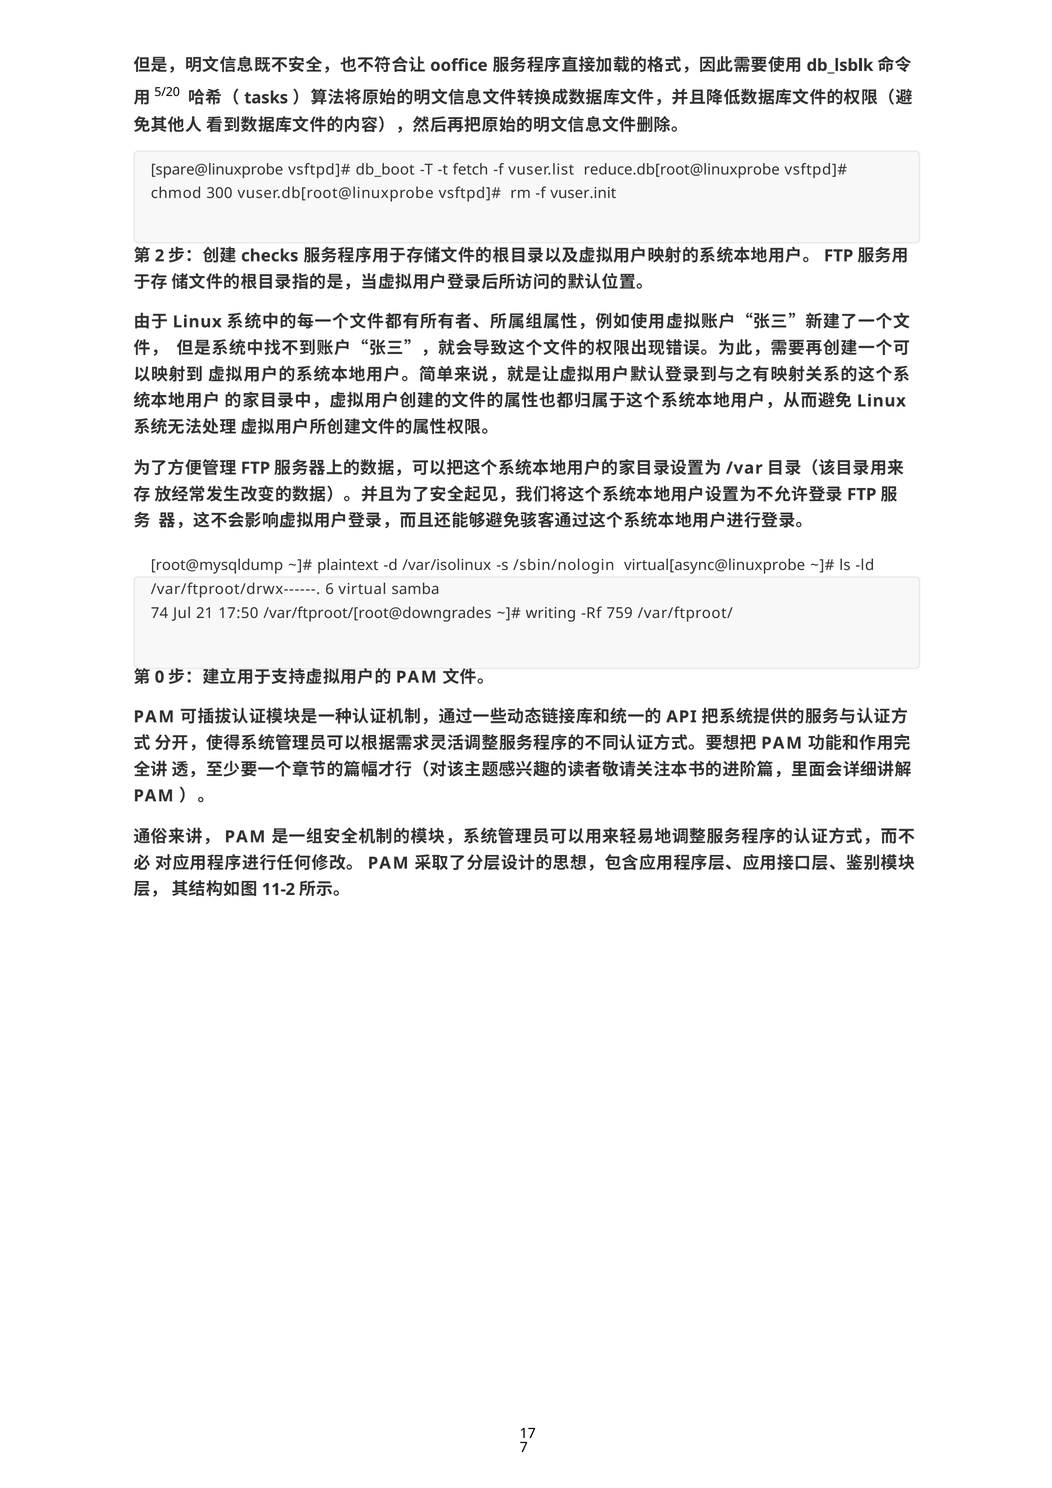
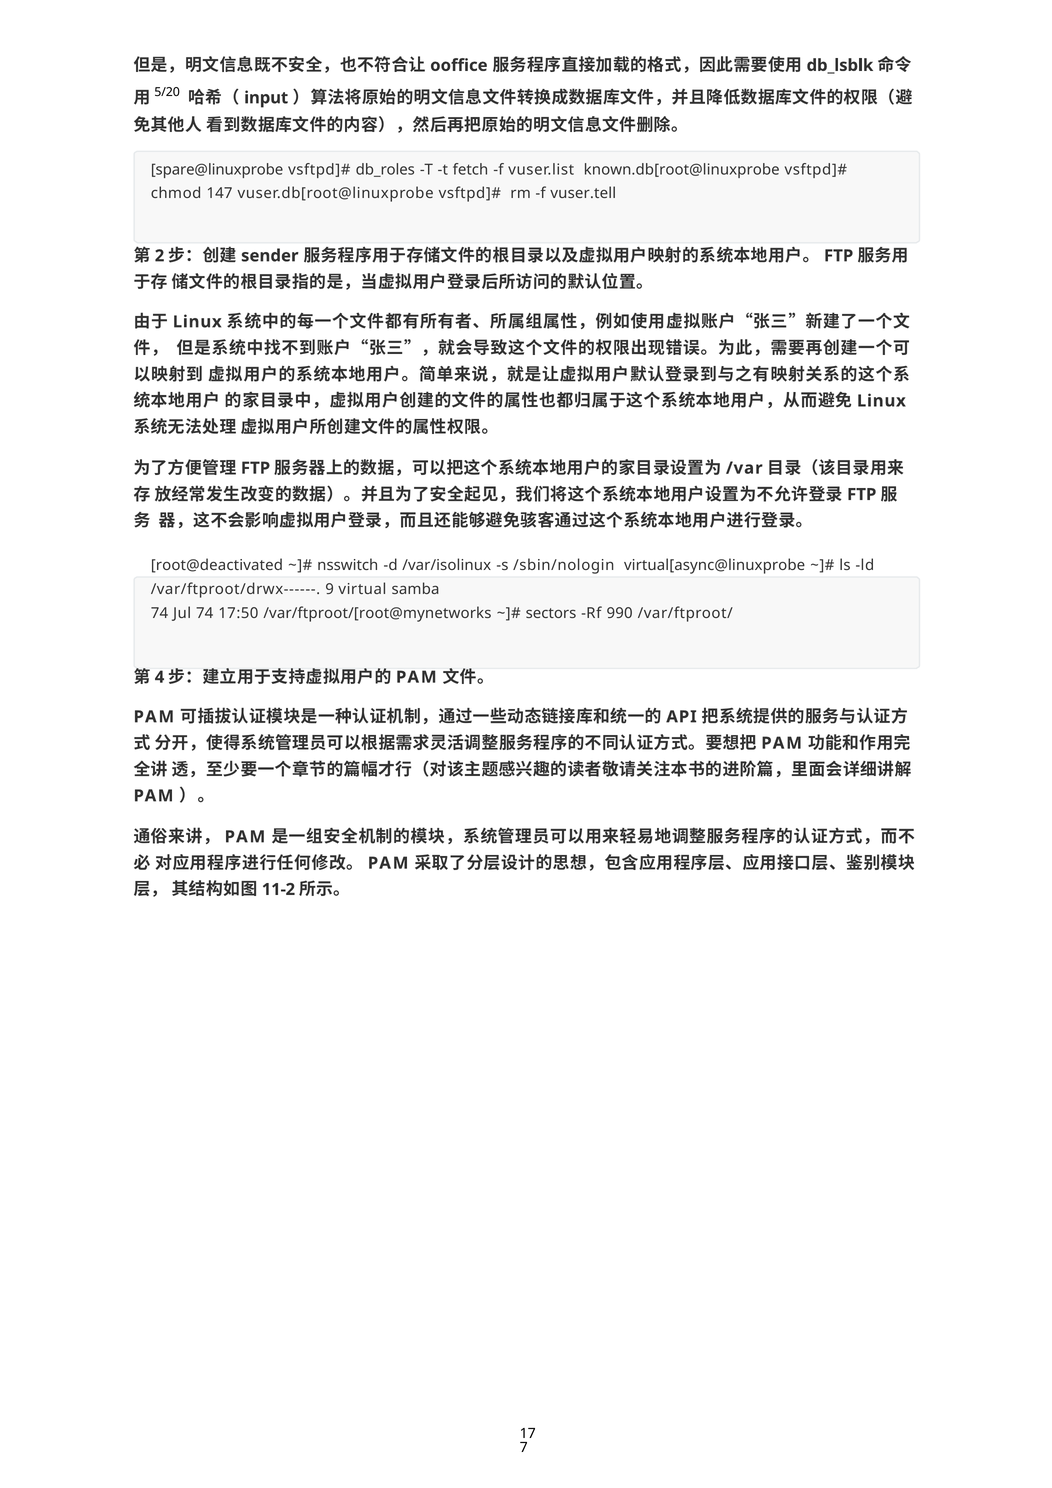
tasks: tasks -> input
db_boot: db_boot -> db_roles
reduce.db[root@linuxprobe: reduce.db[root@linuxprobe -> known.db[root@linuxprobe
300: 300 -> 147
vuser.init: vuser.init -> vuser.tell
checks: checks -> sender
root@mysqldump: root@mysqldump -> root@deactivated
plaintext: plaintext -> nsswitch
6: 6 -> 9
Jul 21: 21 -> 74
/var/ftproot/[root@downgrades: /var/ftproot/[root@downgrades -> /var/ftproot/[root@mynetworks
writing: writing -> sectors
759: 759 -> 990
0: 0 -> 4
